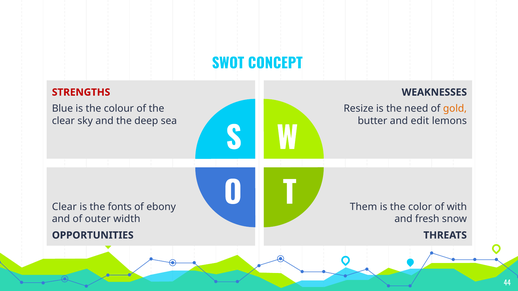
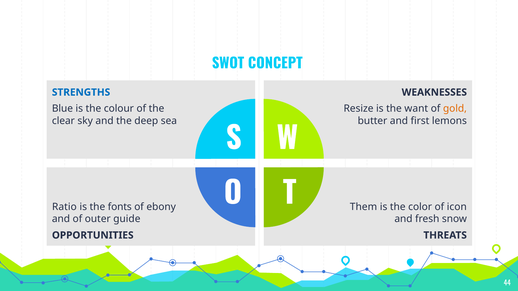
STRENGTHS colour: red -> blue
need: need -> want
edit: edit -> first
Clear at (64, 207): Clear -> Ratio
with: with -> icon
width: width -> guide
